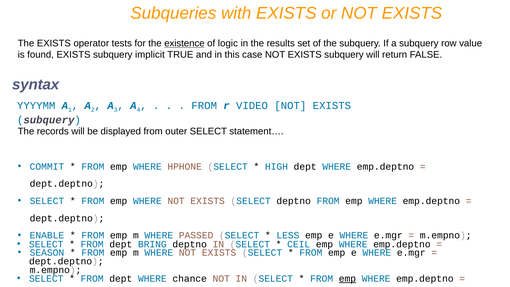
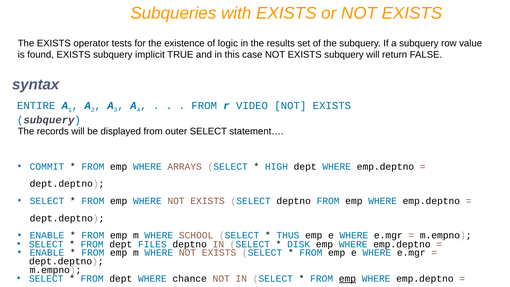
existence underline: present -> none
YYYYMM: YYYYMM -> ENTIRE
HPHONE: HPHONE -> ARRAYS
PASSED: PASSED -> SCHOOL
LESS: LESS -> THUS
BRING: BRING -> FILES
CEIL: CEIL -> DISK
SEASON at (47, 253): SEASON -> ENABLE
